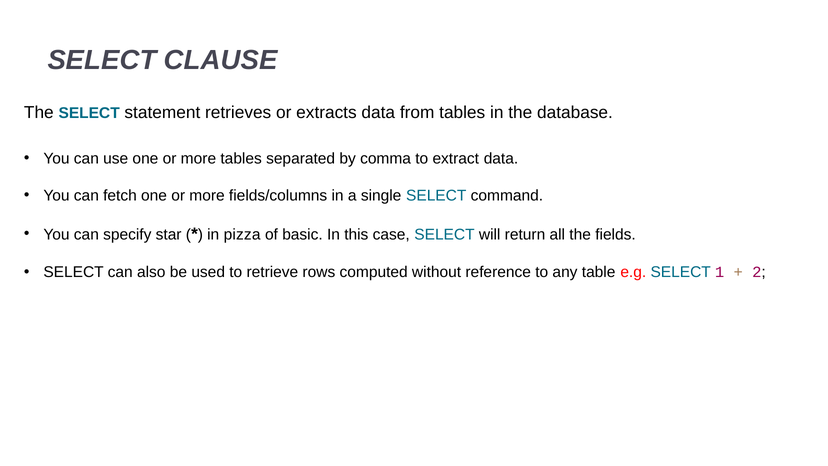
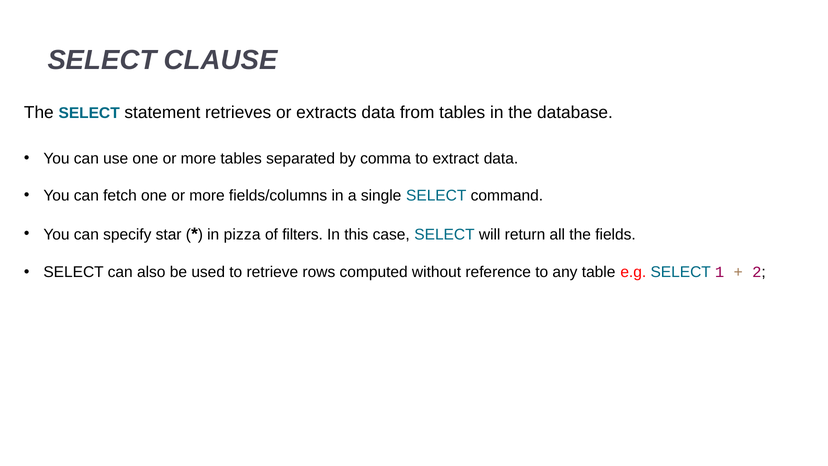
basic: basic -> filters
